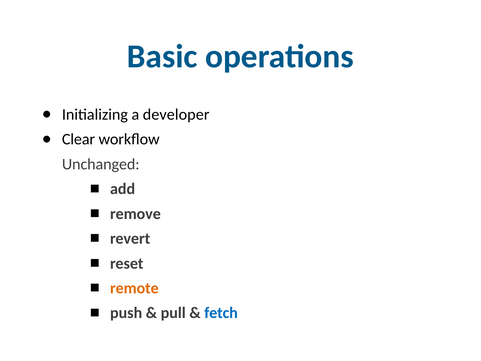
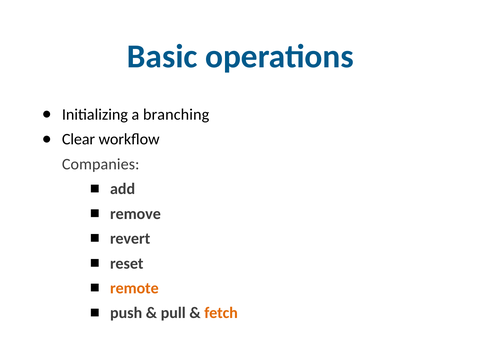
developer: developer -> branching
Unchanged: Unchanged -> Companies
fetch colour: blue -> orange
